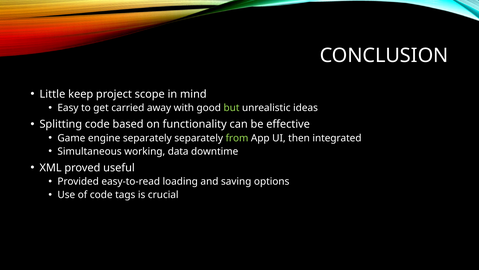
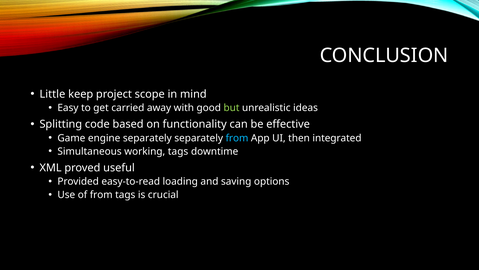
from at (237, 138) colour: light green -> light blue
working data: data -> tags
of code: code -> from
